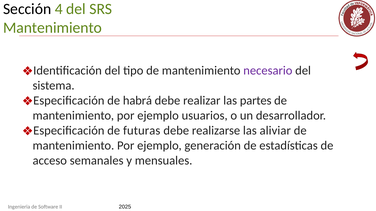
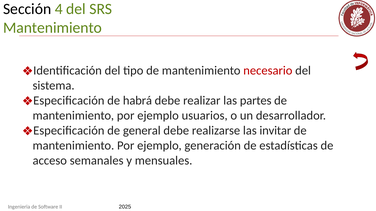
necesario colour: purple -> red
futuras: futuras -> general
aliviar: aliviar -> invitar
